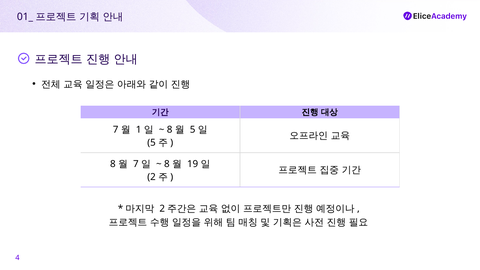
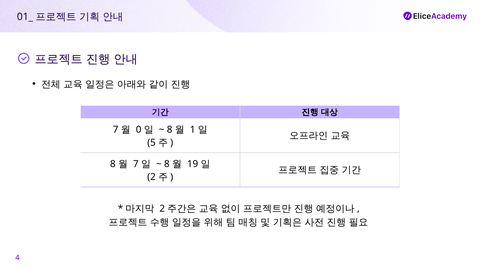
1: 1 -> 0
5 at (193, 130): 5 -> 1
